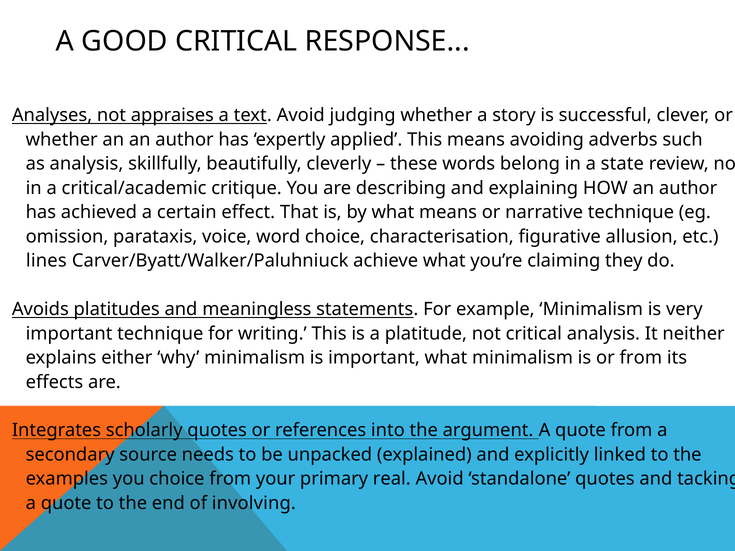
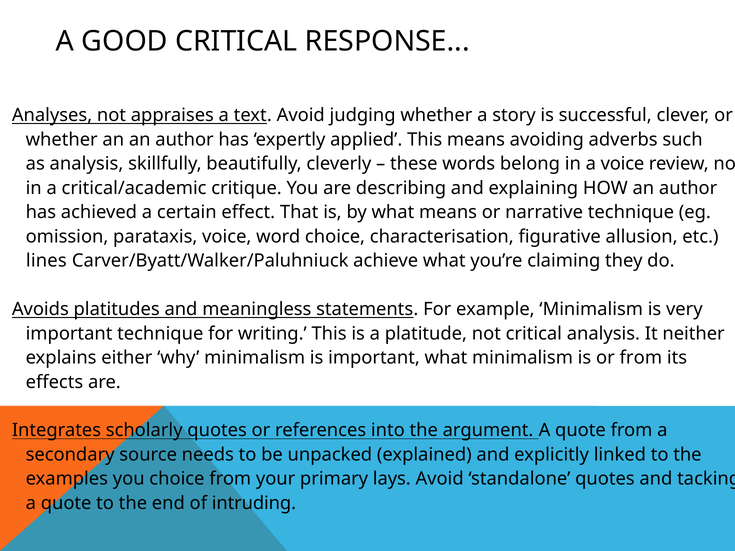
a state: state -> voice
real: real -> lays
involving: involving -> intruding
